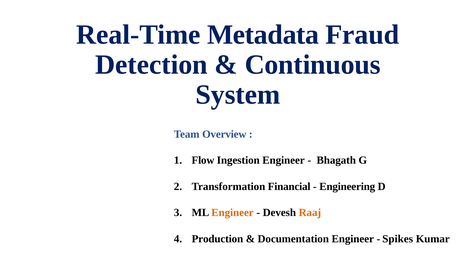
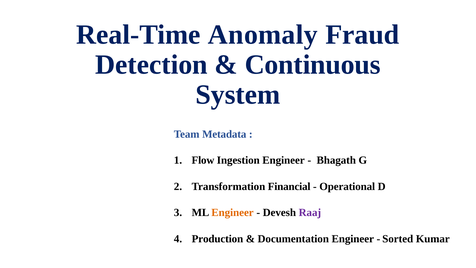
Metadata: Metadata -> Anomaly
Overview: Overview -> Metadata
Engineering: Engineering -> Operational
Raaj colour: orange -> purple
Spikes: Spikes -> Sorted
